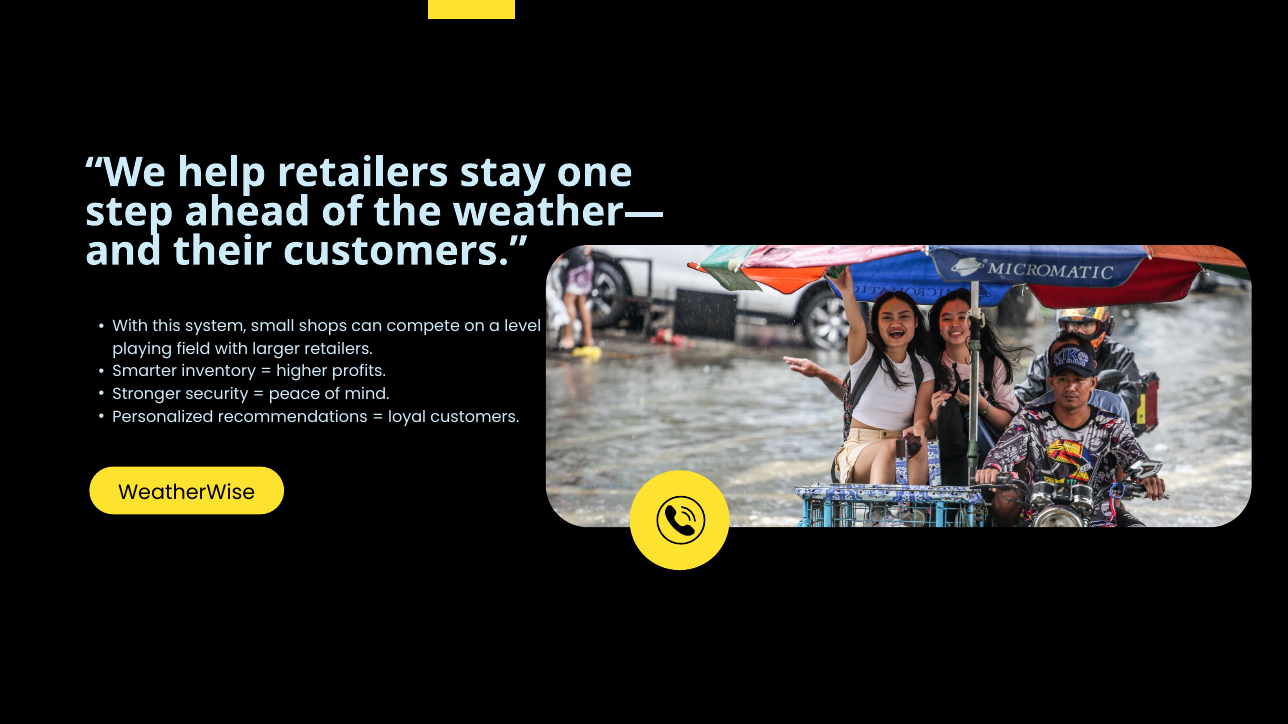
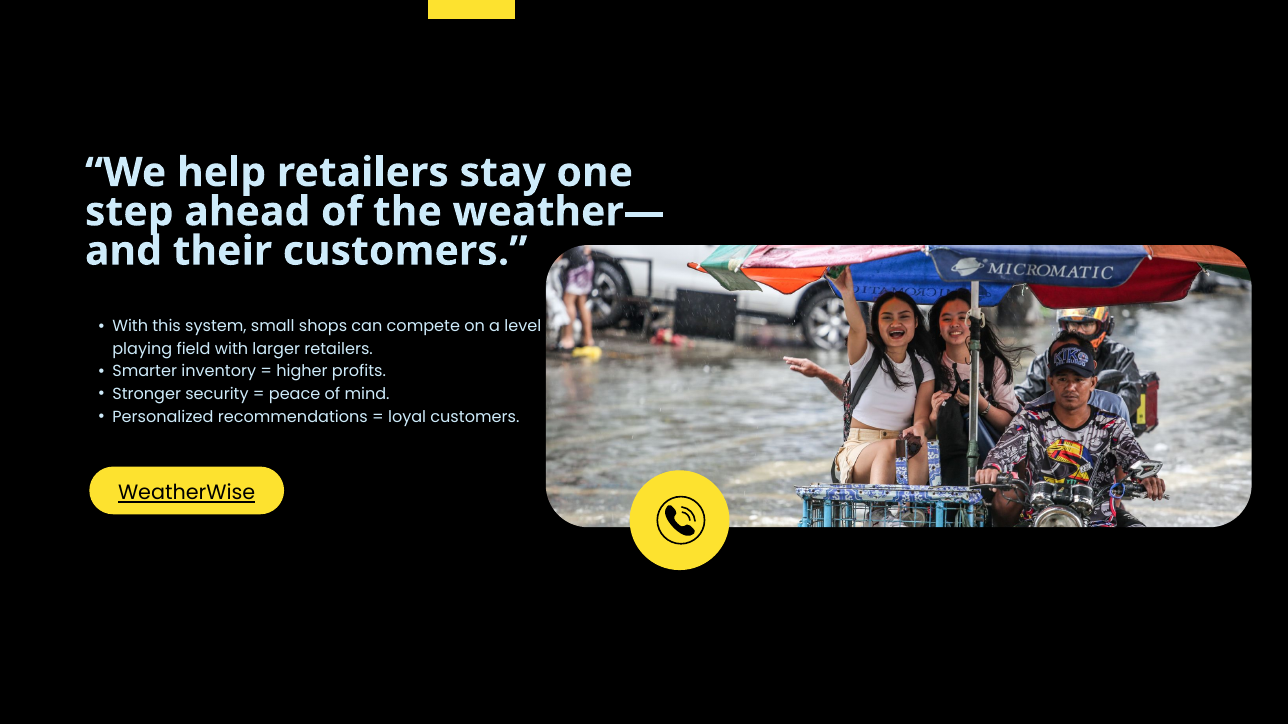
WeatherWise underline: none -> present
